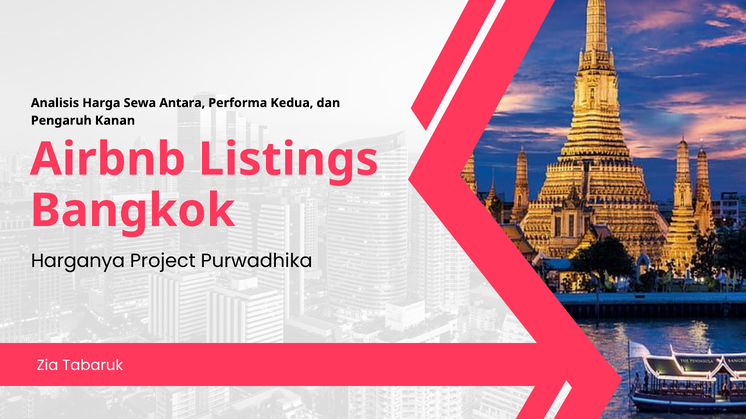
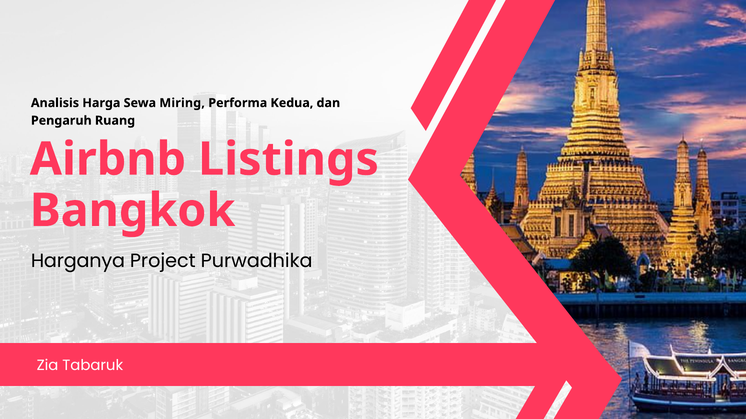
Antara: Antara -> Miring
Kanan: Kanan -> Ruang
